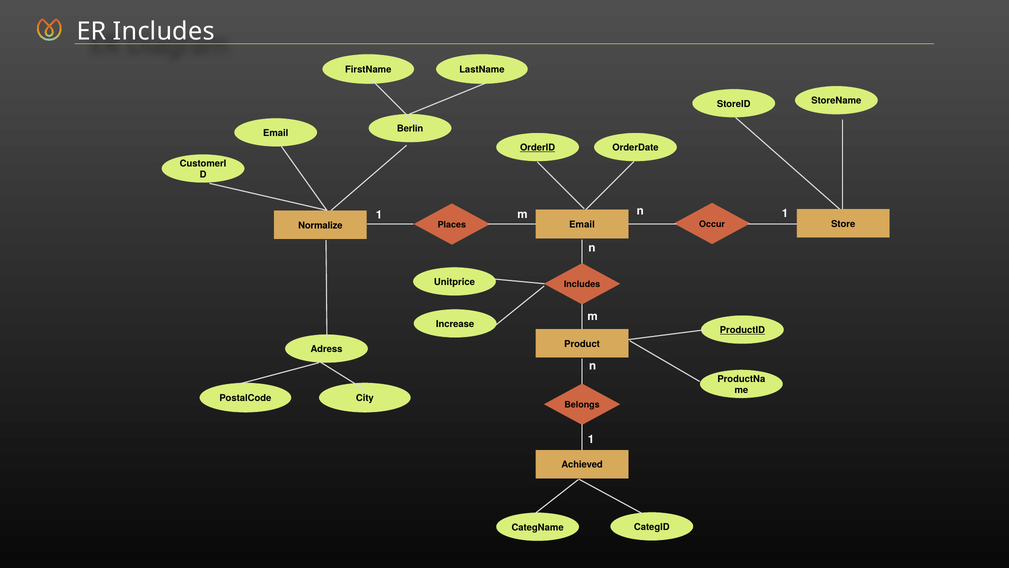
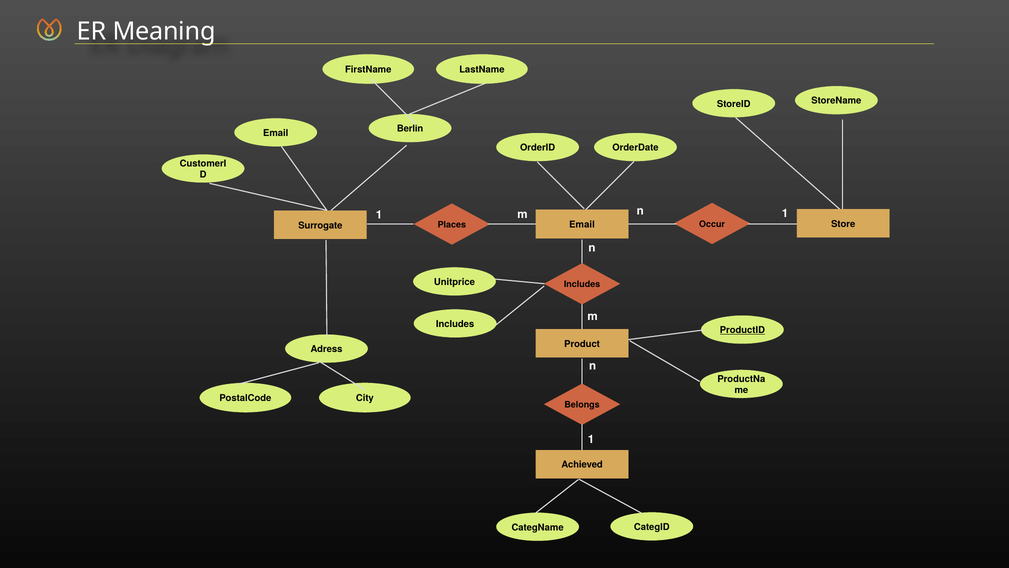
ER Includes: Includes -> Meaning
OrderID underline: present -> none
Normalize: Normalize -> Surrogate
Increase at (455, 324): Increase -> Includes
